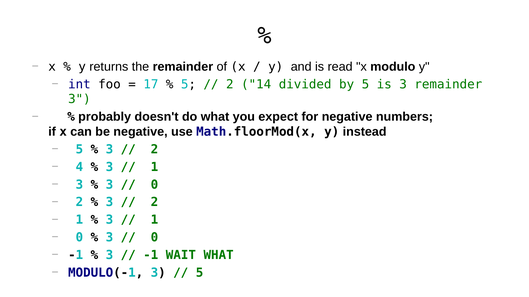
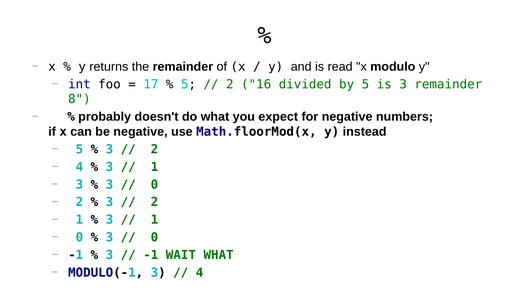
14: 14 -> 16
3 at (79, 99): 3 -> 8
5 at (200, 273): 5 -> 4
